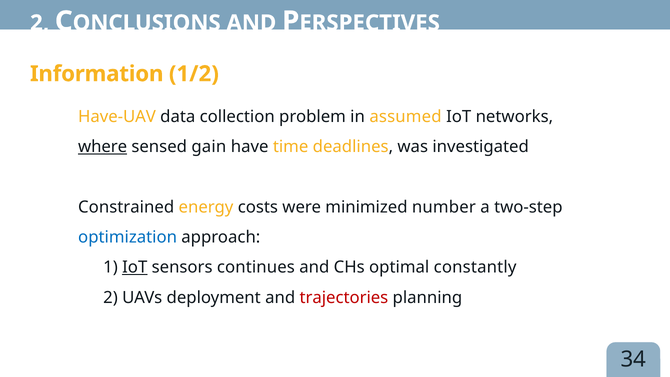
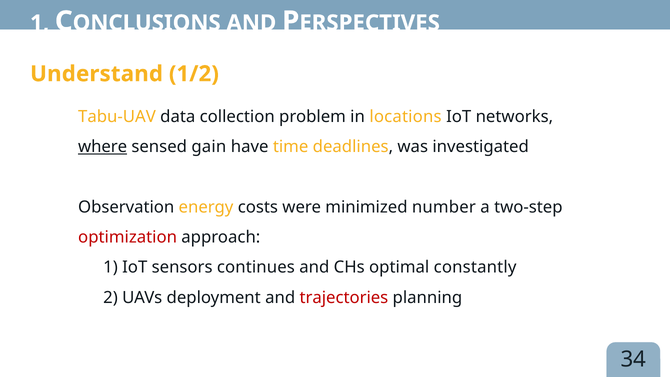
2 at (40, 23): 2 -> 1
Information: Information -> Understand
Have-UAV: Have-UAV -> Tabu-UAV
assumed: assumed -> locations
Constrained: Constrained -> Observation
optimization colour: blue -> red
IoT at (135, 267) underline: present -> none
